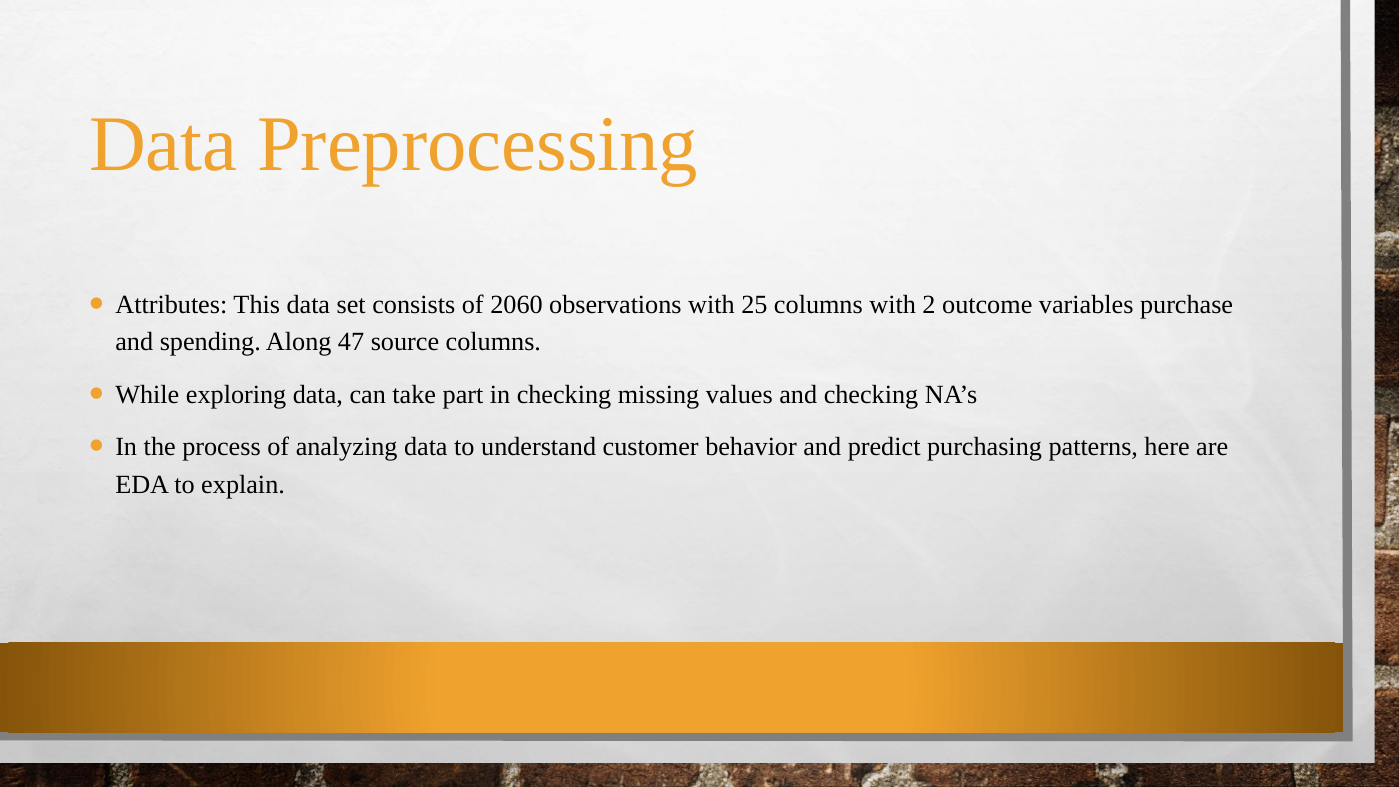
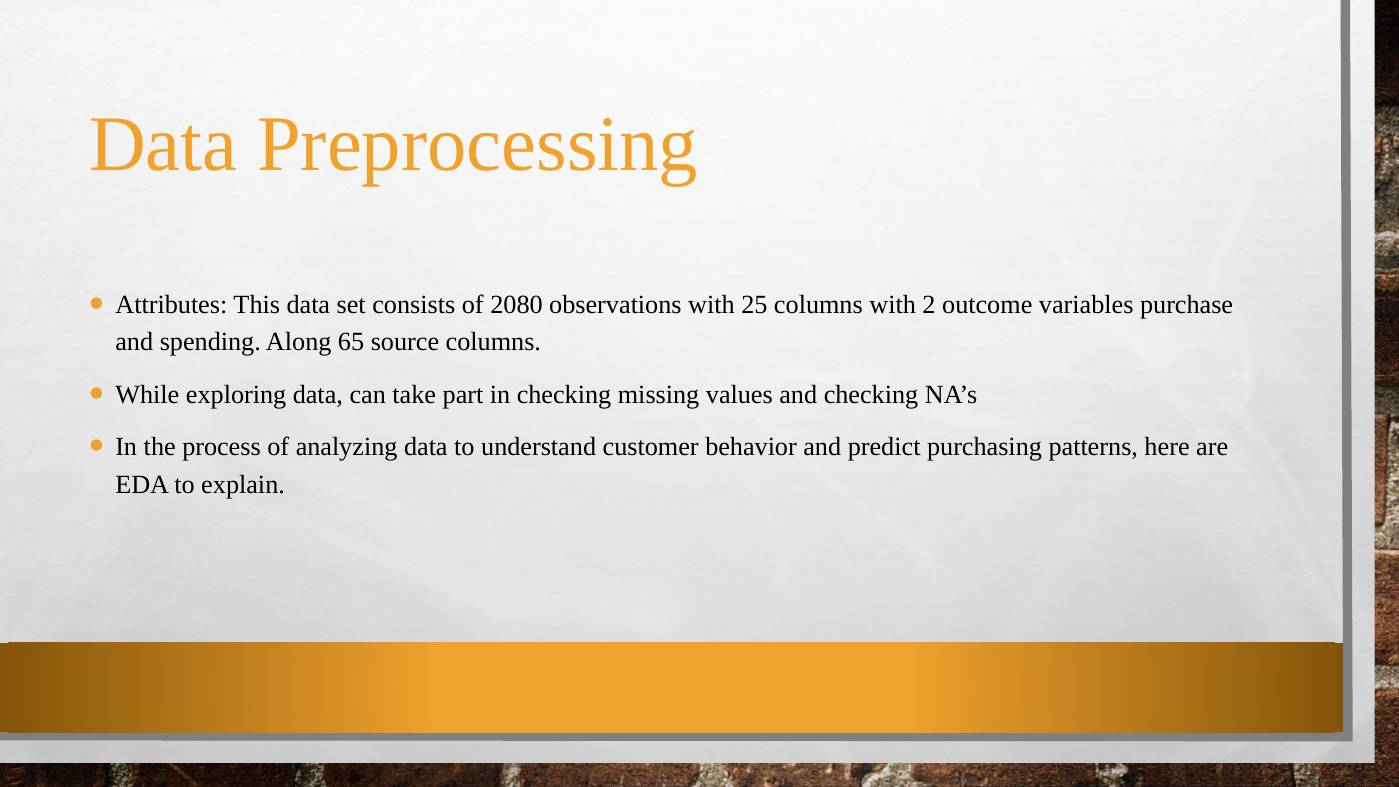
2060: 2060 -> 2080
47: 47 -> 65
